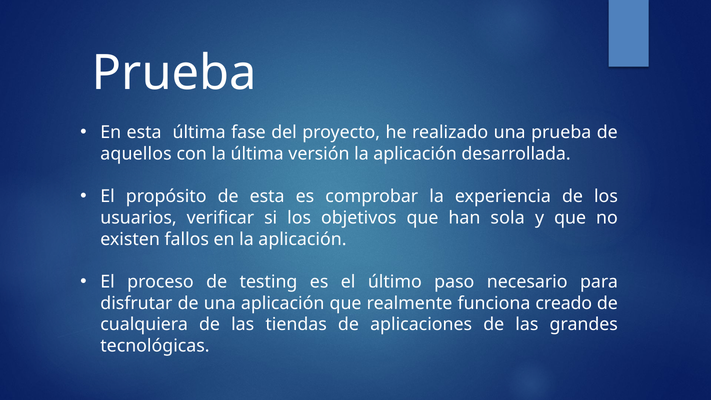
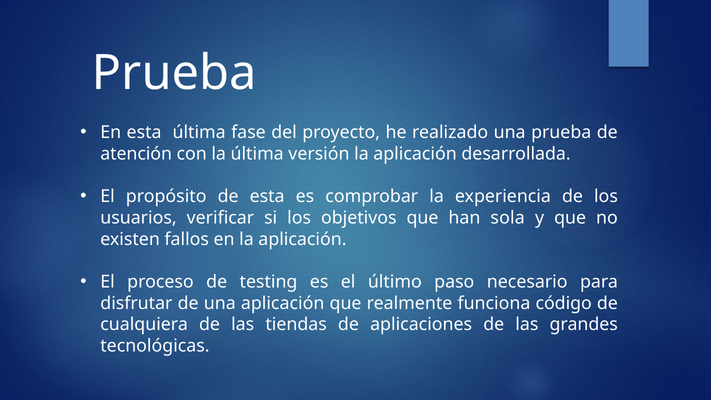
aquellos: aquellos -> atención
creado: creado -> código
